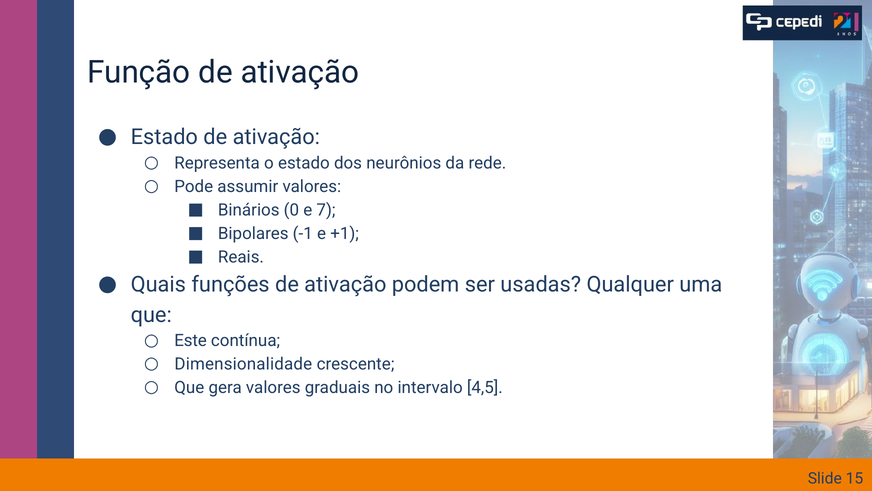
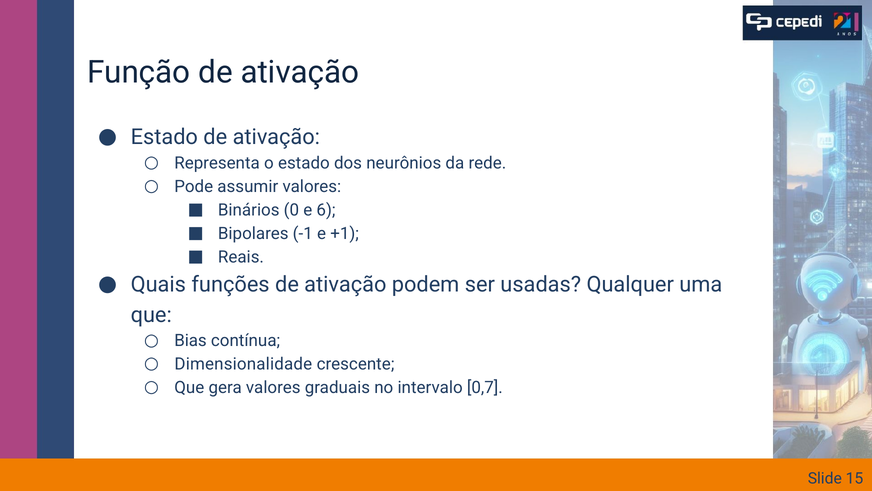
7: 7 -> 6
Este: Este -> Bias
4,5: 4,5 -> 0,7
